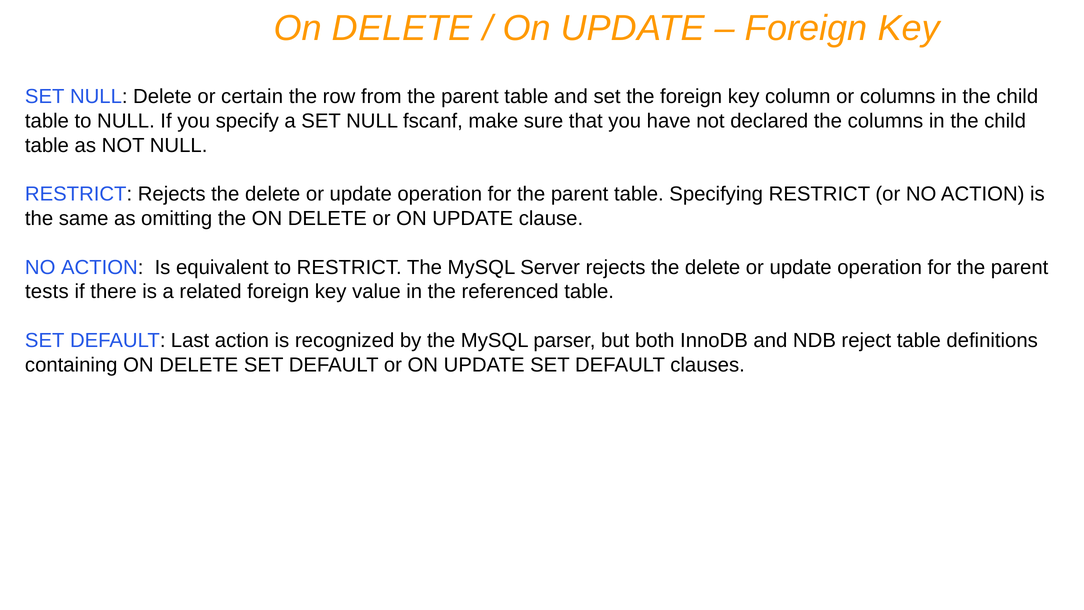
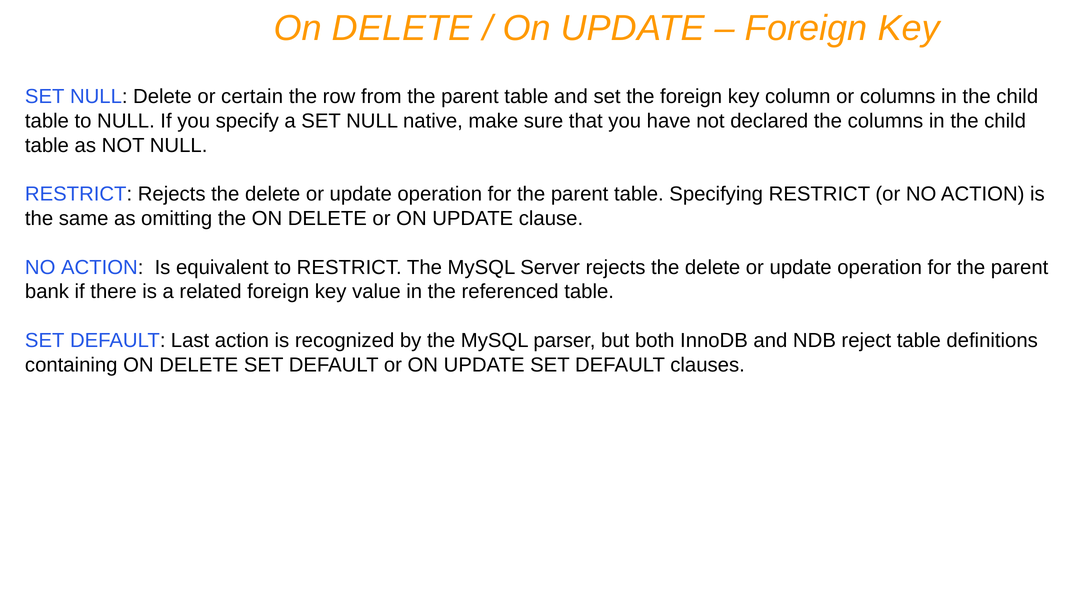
fscanf: fscanf -> native
tests: tests -> bank
